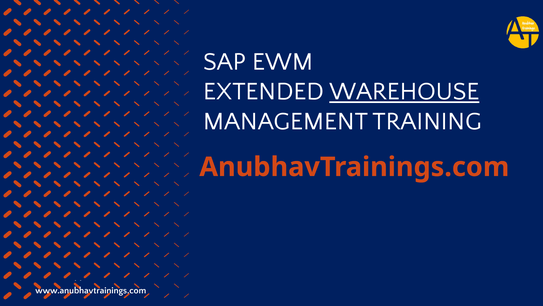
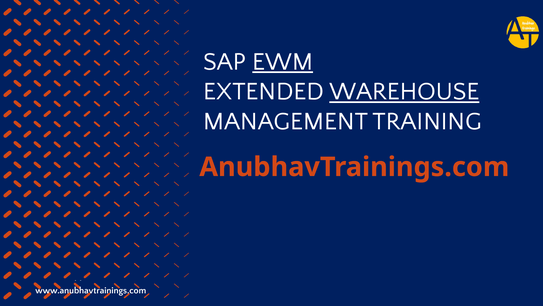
EWM underline: none -> present
